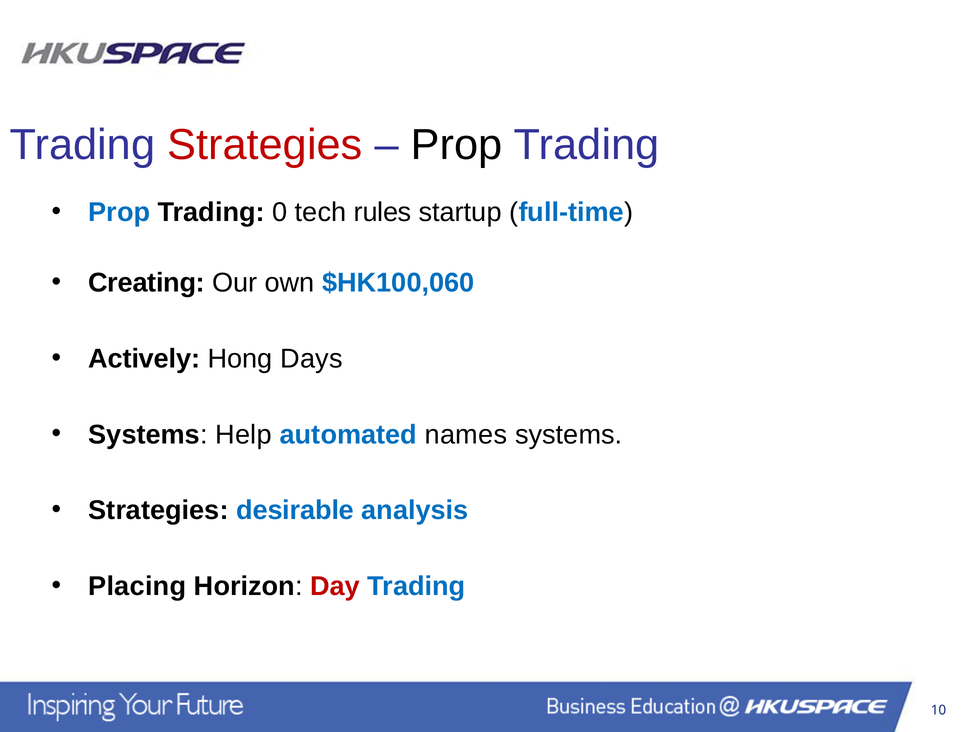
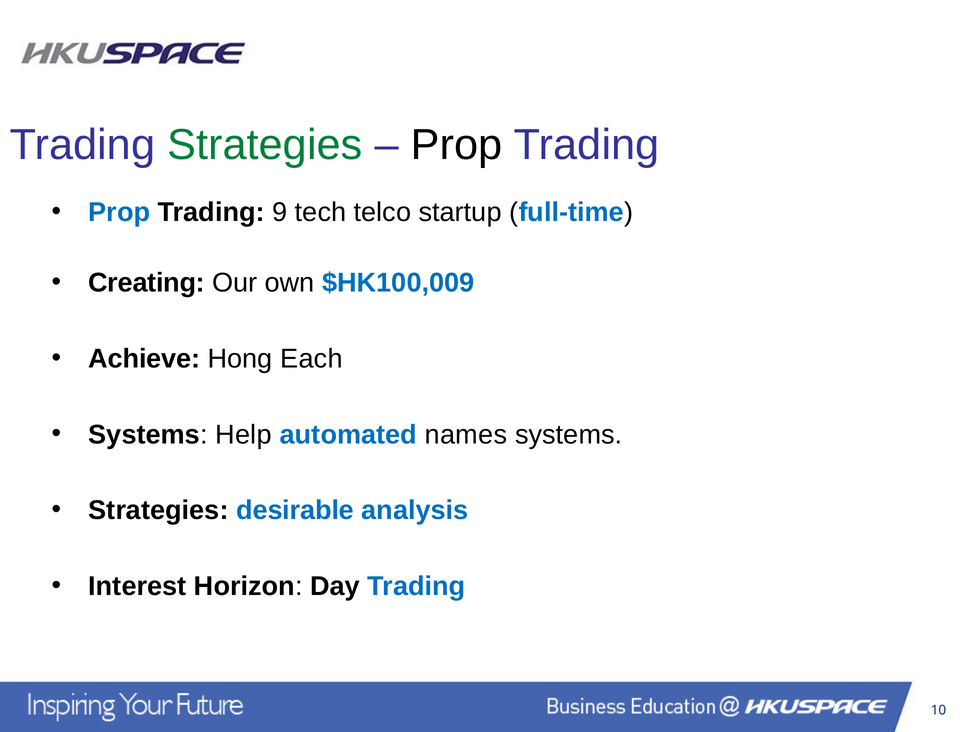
Strategies at (265, 145) colour: red -> green
0: 0 -> 9
rules: rules -> telco
$HK100,060: $HK100,060 -> $HK100,009
Actively: Actively -> Achieve
Days: Days -> Each
Placing: Placing -> Interest
Day colour: red -> black
